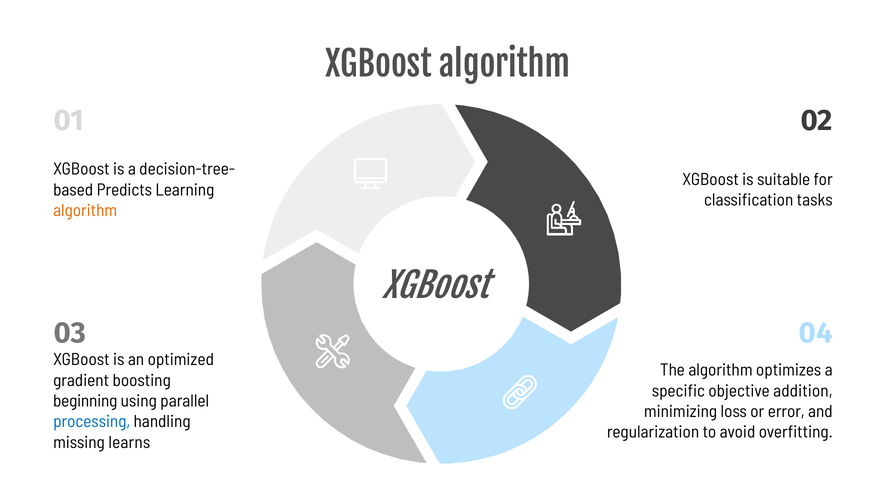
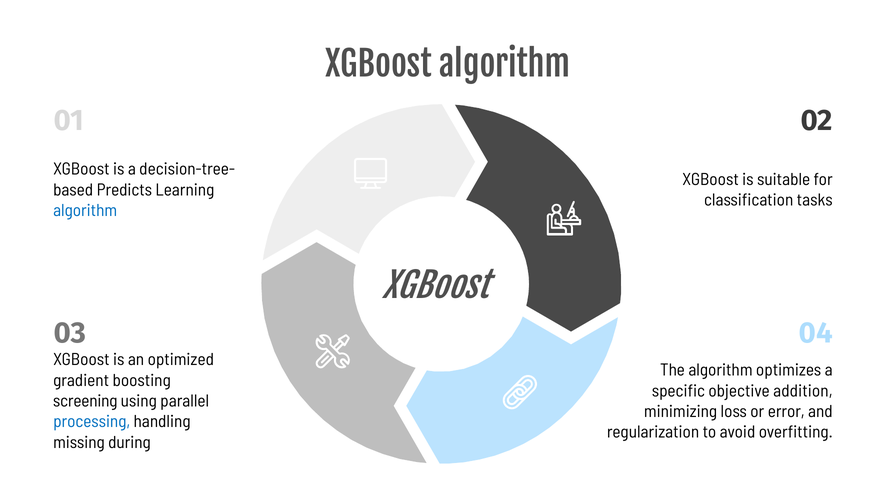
algorithm at (85, 211) colour: orange -> blue
beginning: beginning -> screening
learns: learns -> during
